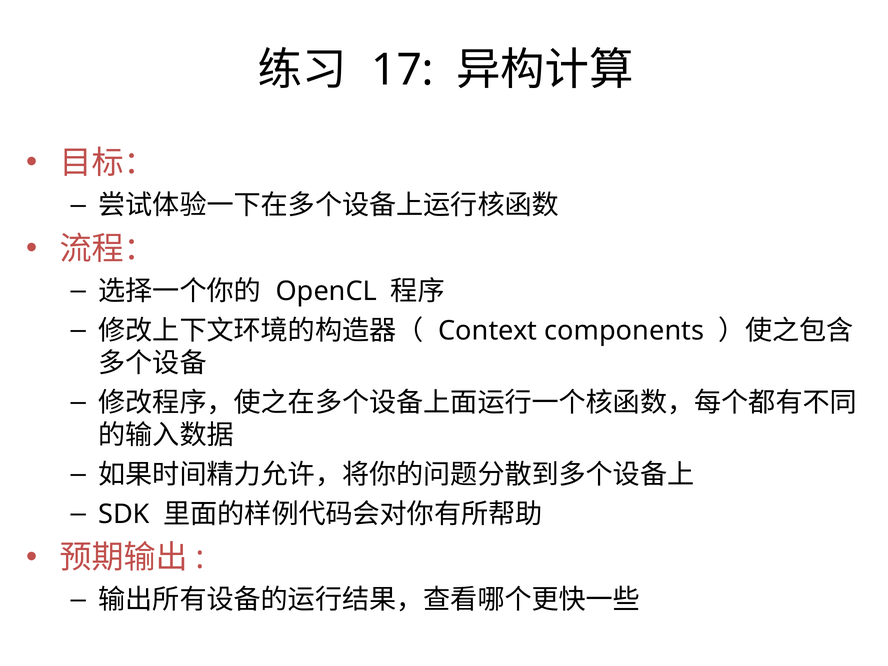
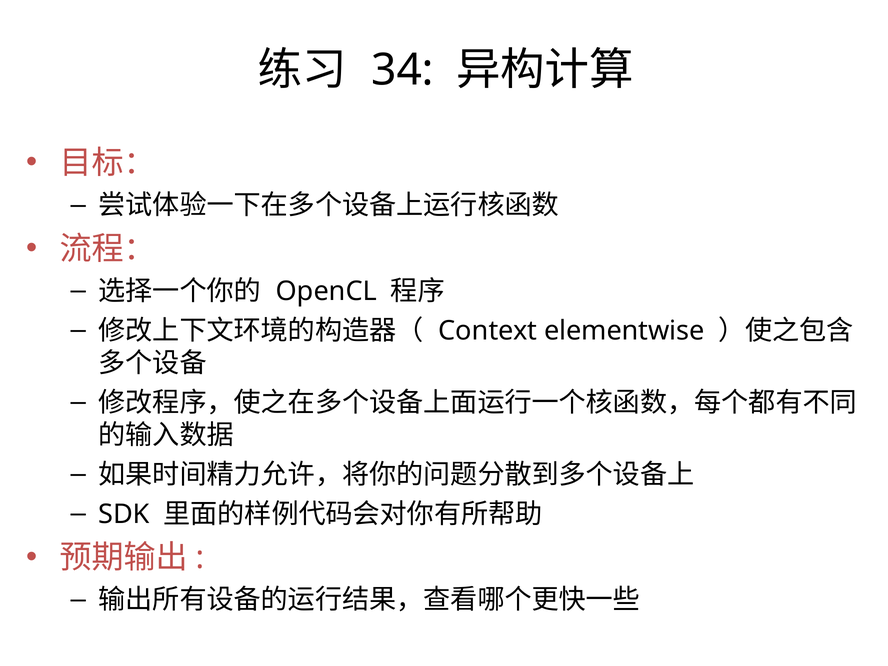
17: 17 -> 34
components: components -> elementwise
